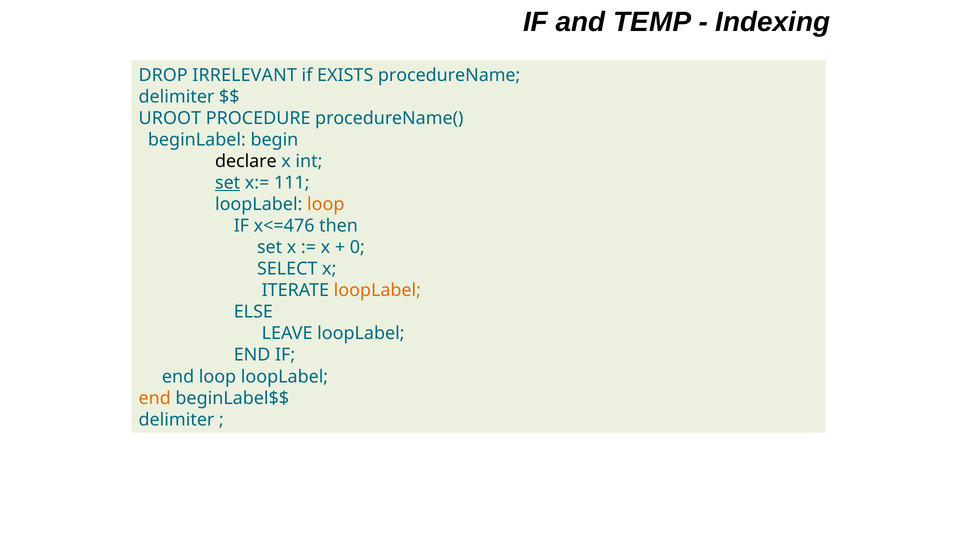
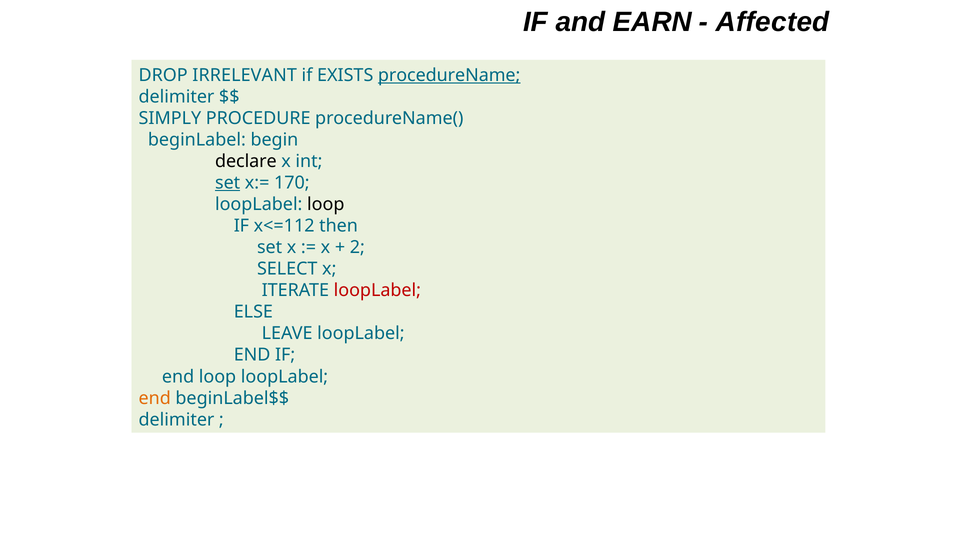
TEMP: TEMP -> EARN
Indexing: Indexing -> Affected
procedureName underline: none -> present
UROOT: UROOT -> SIMPLY
111: 111 -> 170
loop at (326, 205) colour: orange -> black
x<=476: x<=476 -> x<=112
0: 0 -> 2
loopLabel at (377, 291) colour: orange -> red
